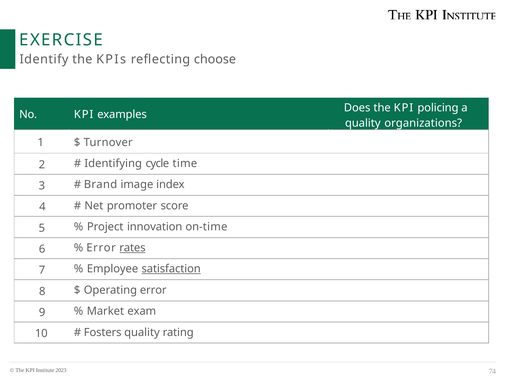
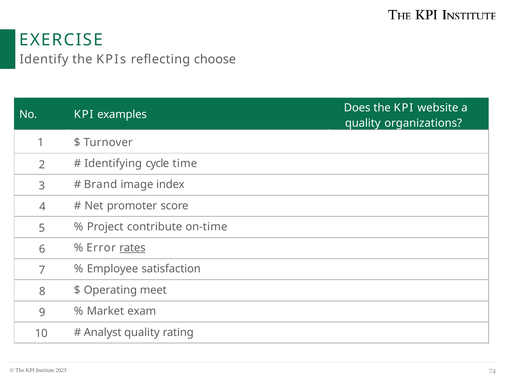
policing: policing -> website
innovation: innovation -> contribute
satisfaction underline: present -> none
Operating error: error -> meet
Fosters: Fosters -> Analyst
